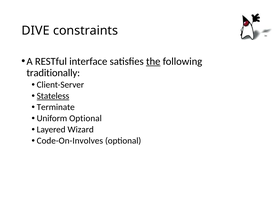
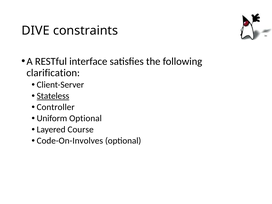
the underline: present -> none
traditionally: traditionally -> clarification
Terminate: Terminate -> Controller
Wizard: Wizard -> Course
